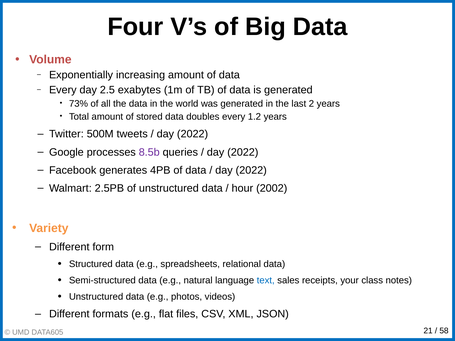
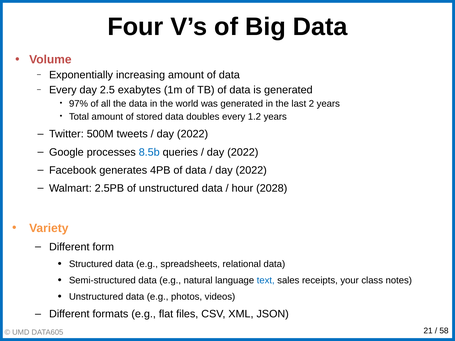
73%: 73% -> 97%
8.5b colour: purple -> blue
2002: 2002 -> 2028
